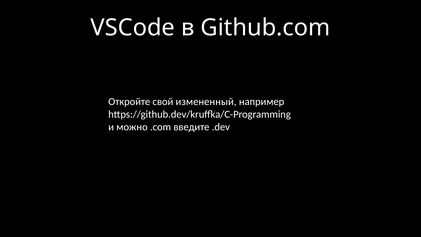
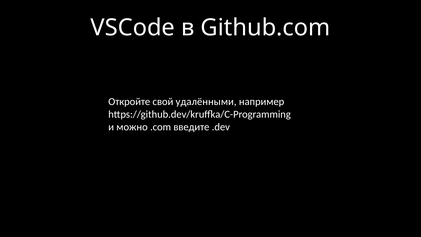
измененный: измененный -> удалёнными
